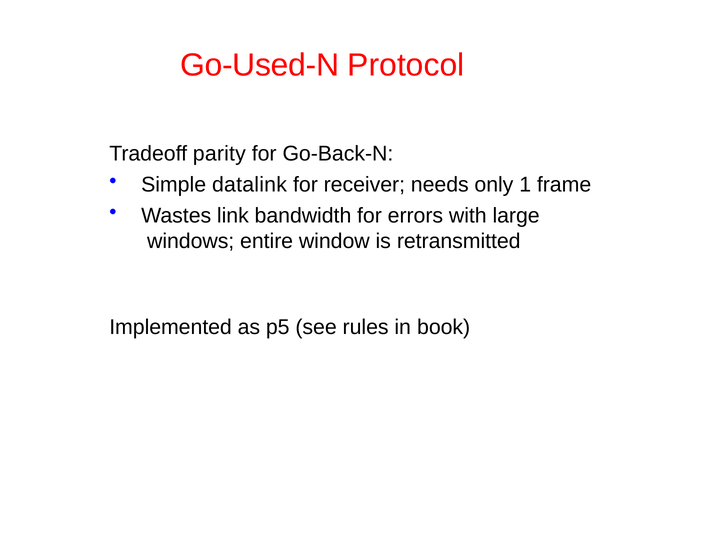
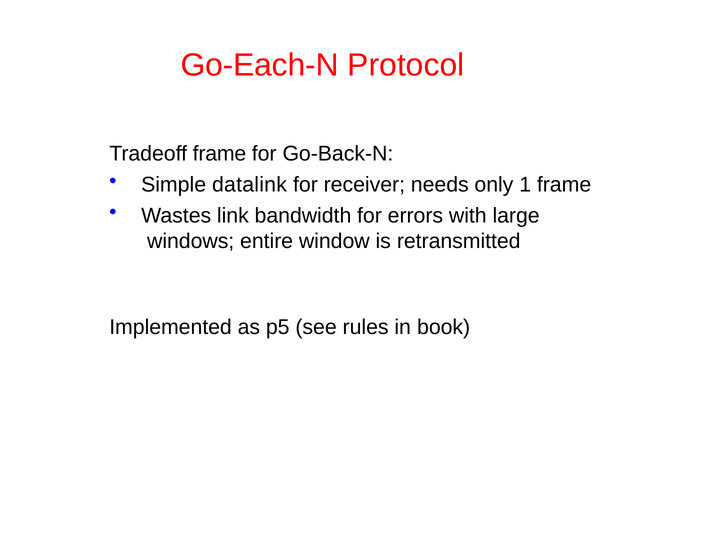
Go-Used-N: Go-Used-N -> Go-Each-N
Tradeoff parity: parity -> frame
